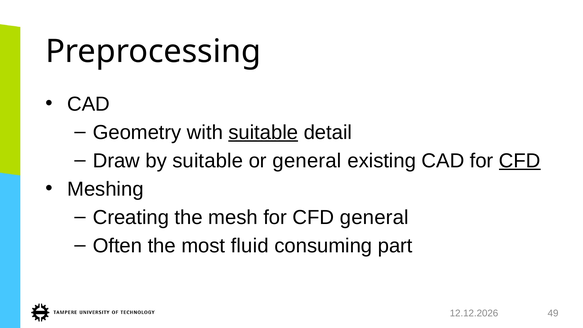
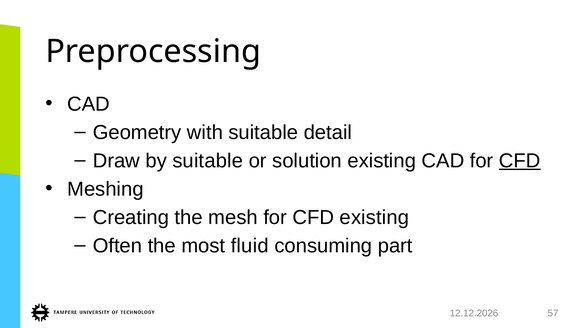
suitable at (263, 132) underline: present -> none
or general: general -> solution
CFD general: general -> existing
49: 49 -> 57
